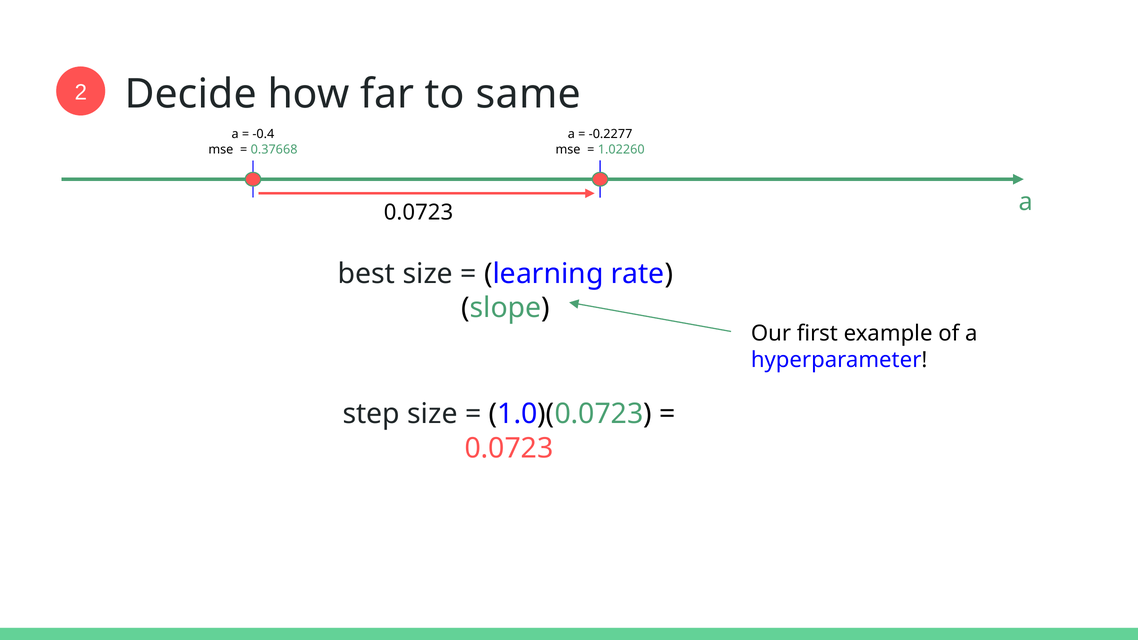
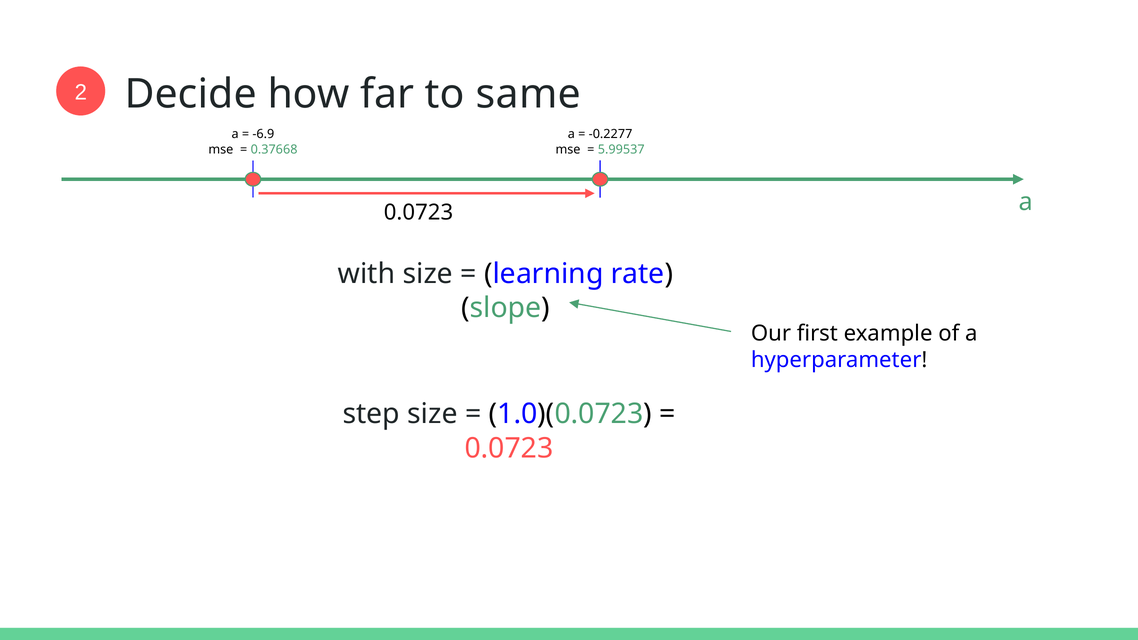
-0.4: -0.4 -> -6.9
1.02260: 1.02260 -> 5.99537
best: best -> with
